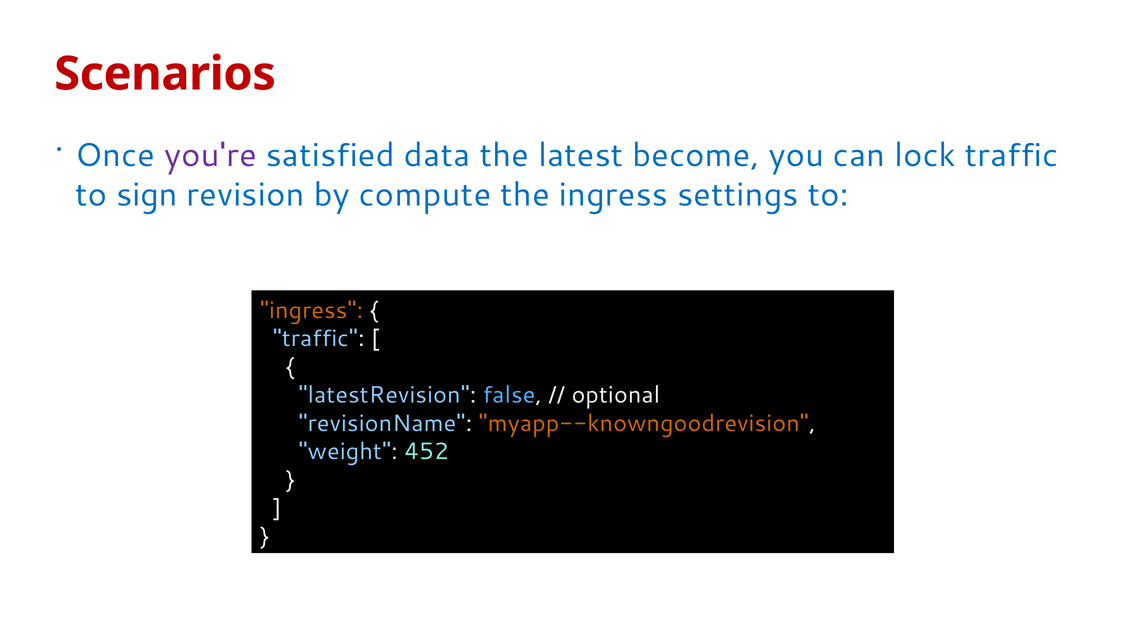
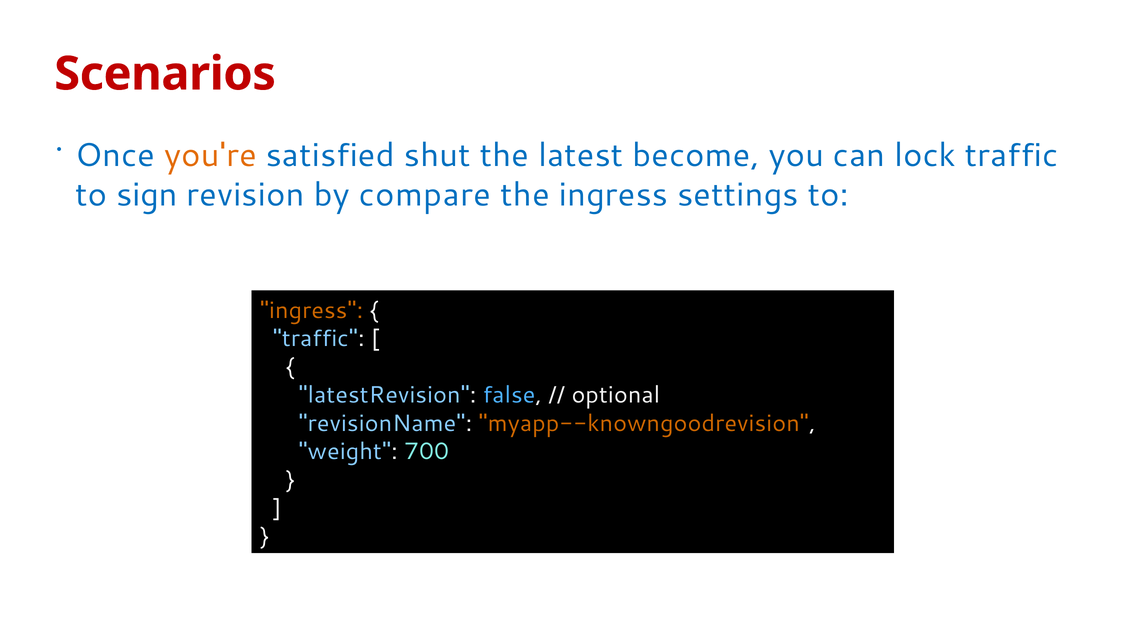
you're colour: purple -> orange
data: data -> shut
compute: compute -> compare
452: 452 -> 700
